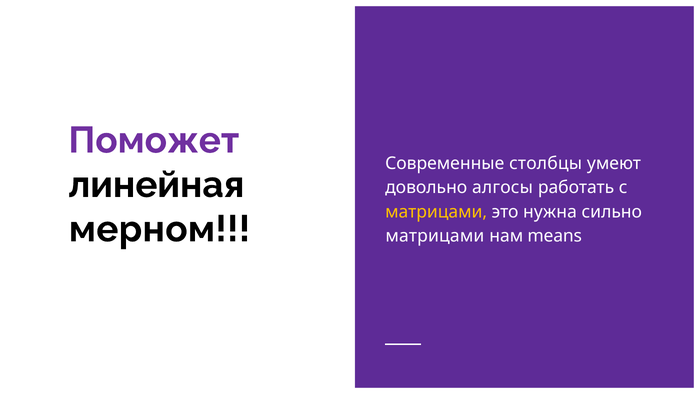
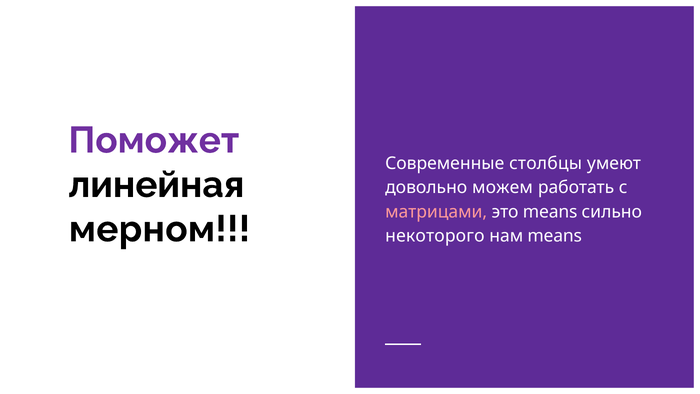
алгосы: алгосы -> можем
матрицами at (436, 212) colour: yellow -> pink
это нужна: нужна -> means
матрицами at (435, 236): матрицами -> некоторого
